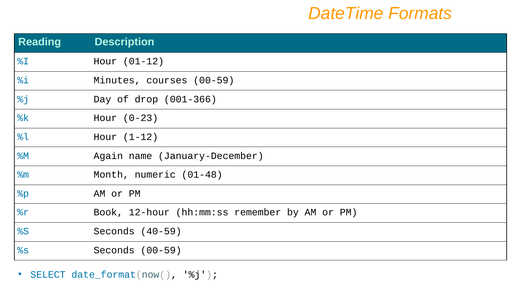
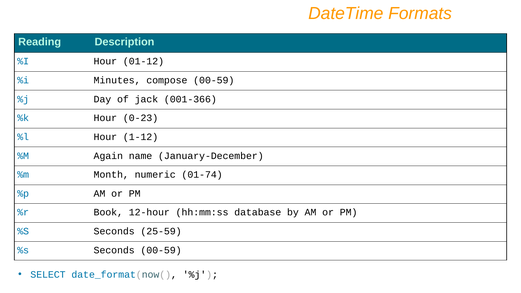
courses: courses -> compose
drop: drop -> jack
01-48: 01-48 -> 01-74
remember: remember -> database
40-59: 40-59 -> 25-59
